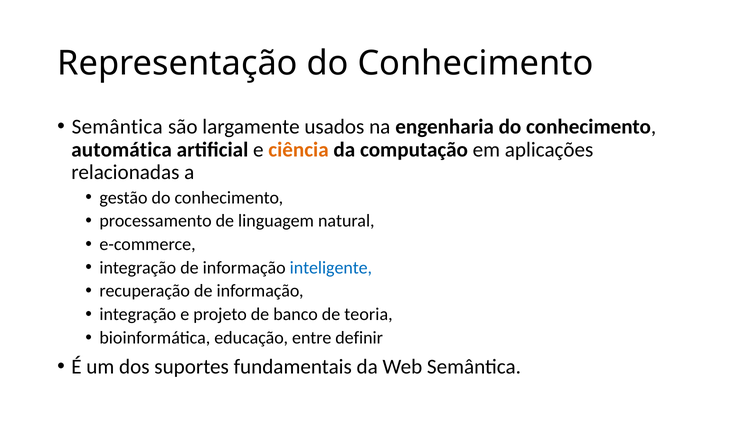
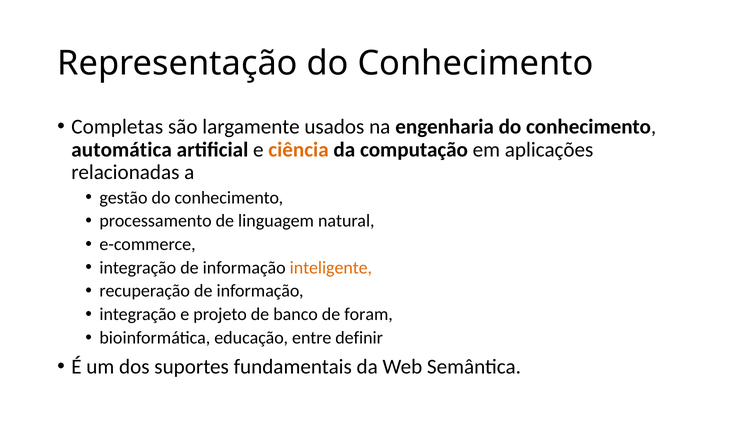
Semântica at (117, 127): Semântica -> Completas
inteligente colour: blue -> orange
teoria: teoria -> foram
